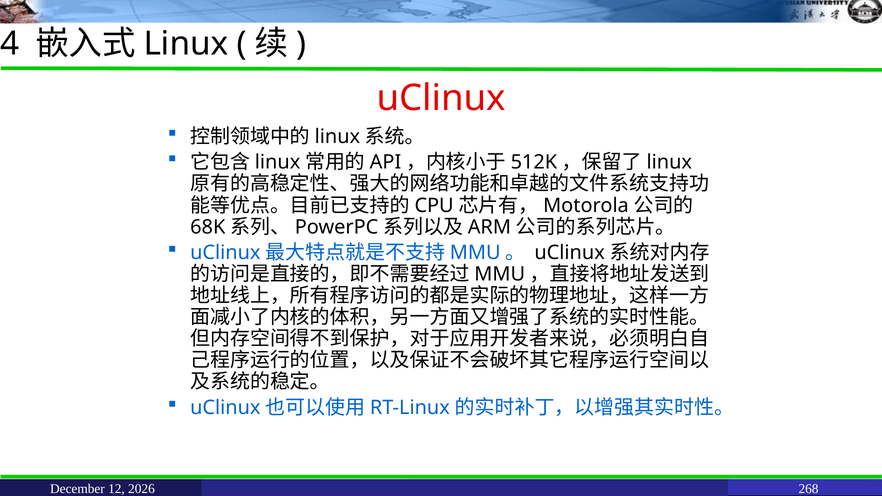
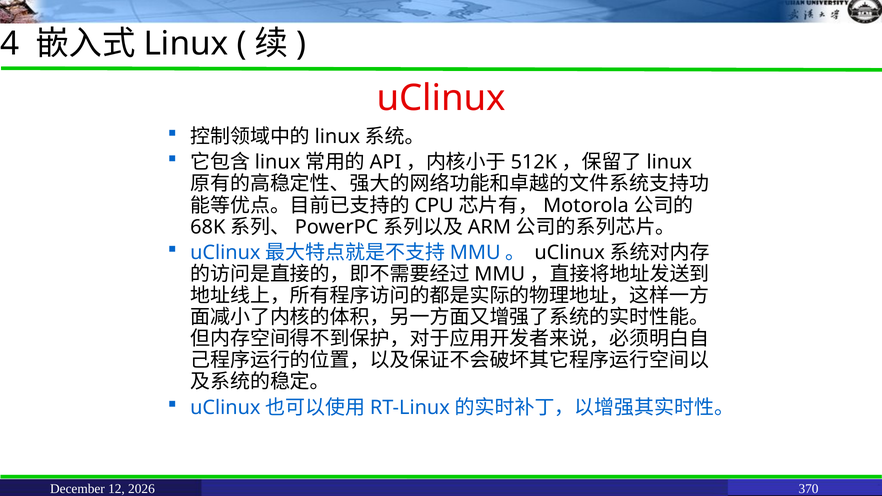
268: 268 -> 370
